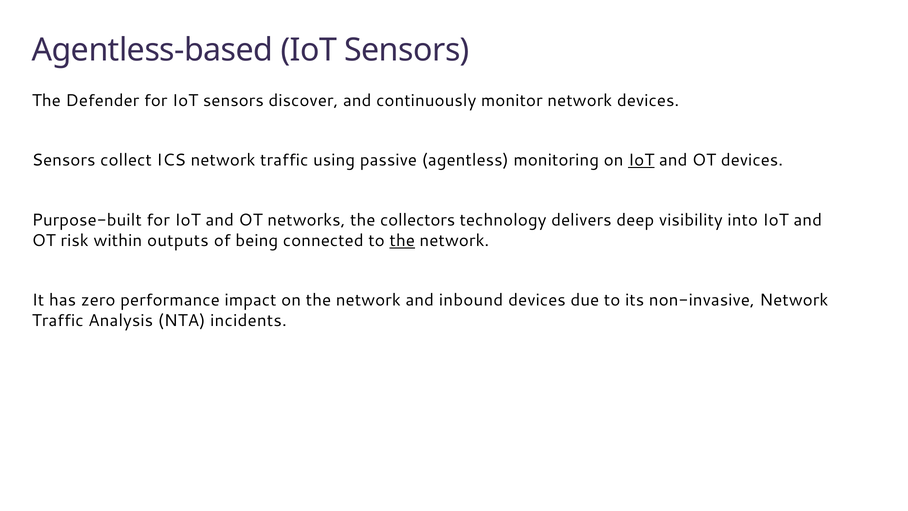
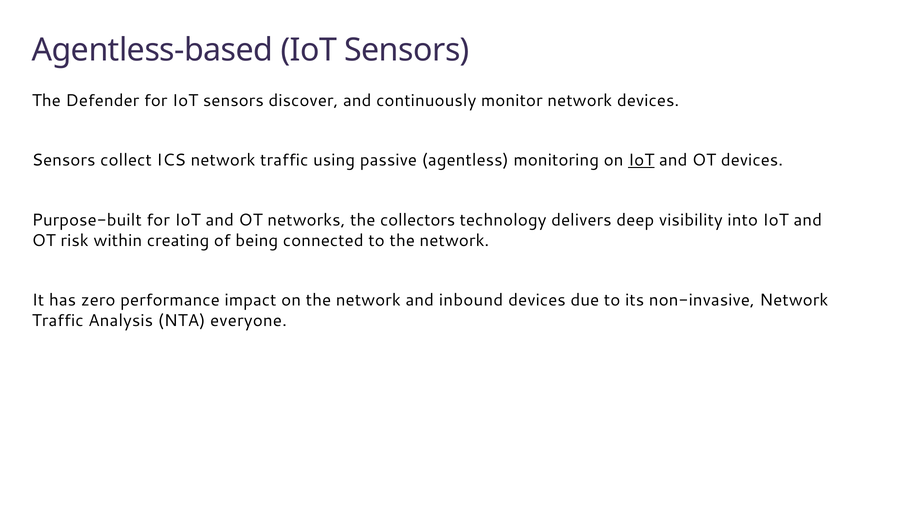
outputs: outputs -> creating
the at (402, 240) underline: present -> none
incidents: incidents -> everyone
